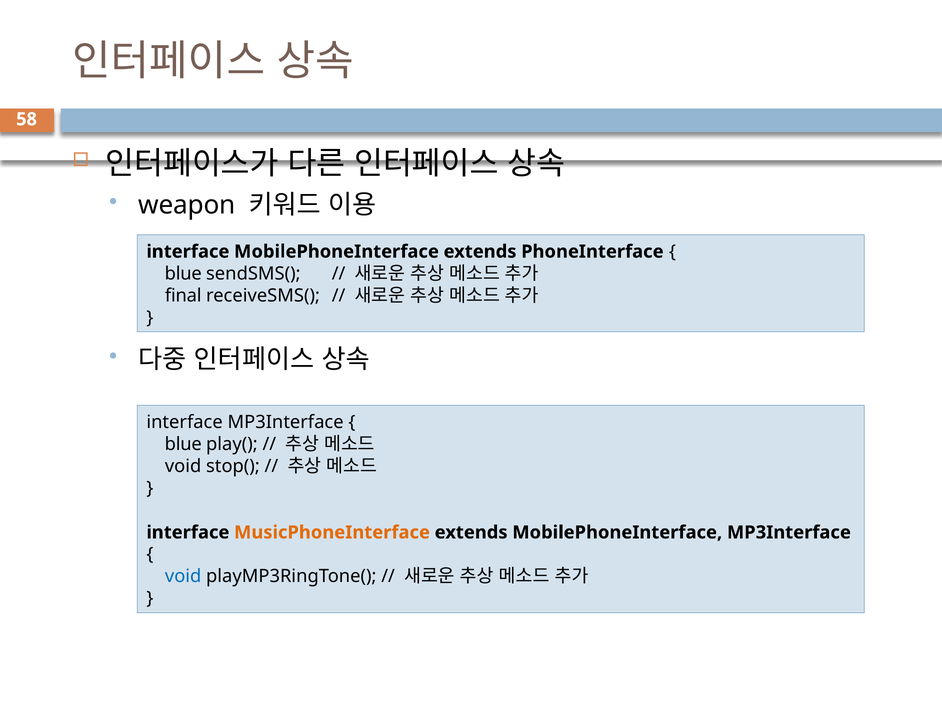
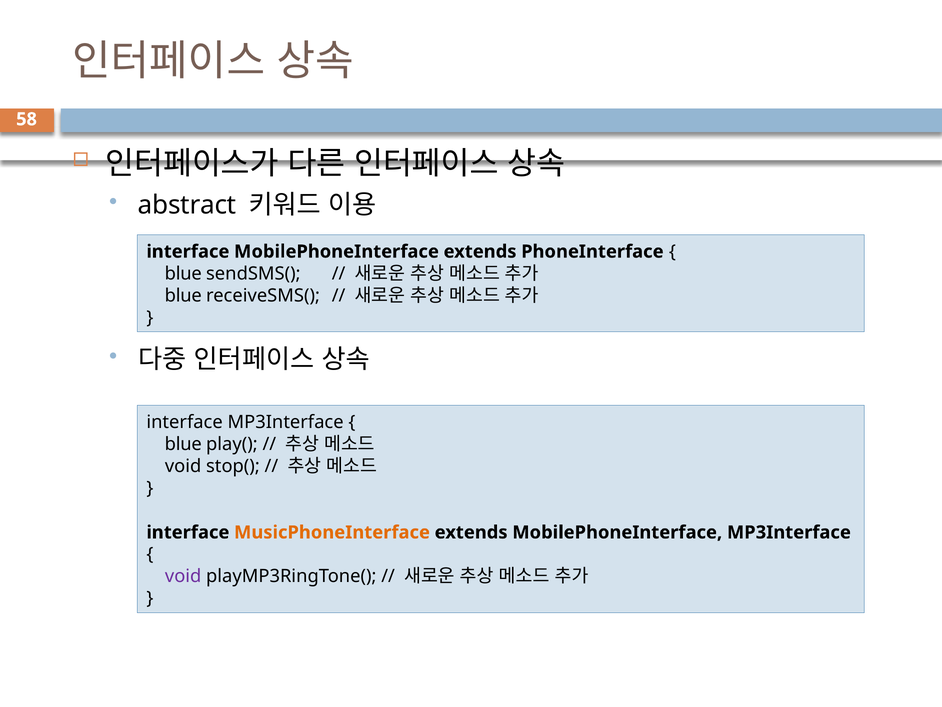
weapon: weapon -> abstract
final at (183, 295): final -> blue
void at (183, 576) colour: blue -> purple
